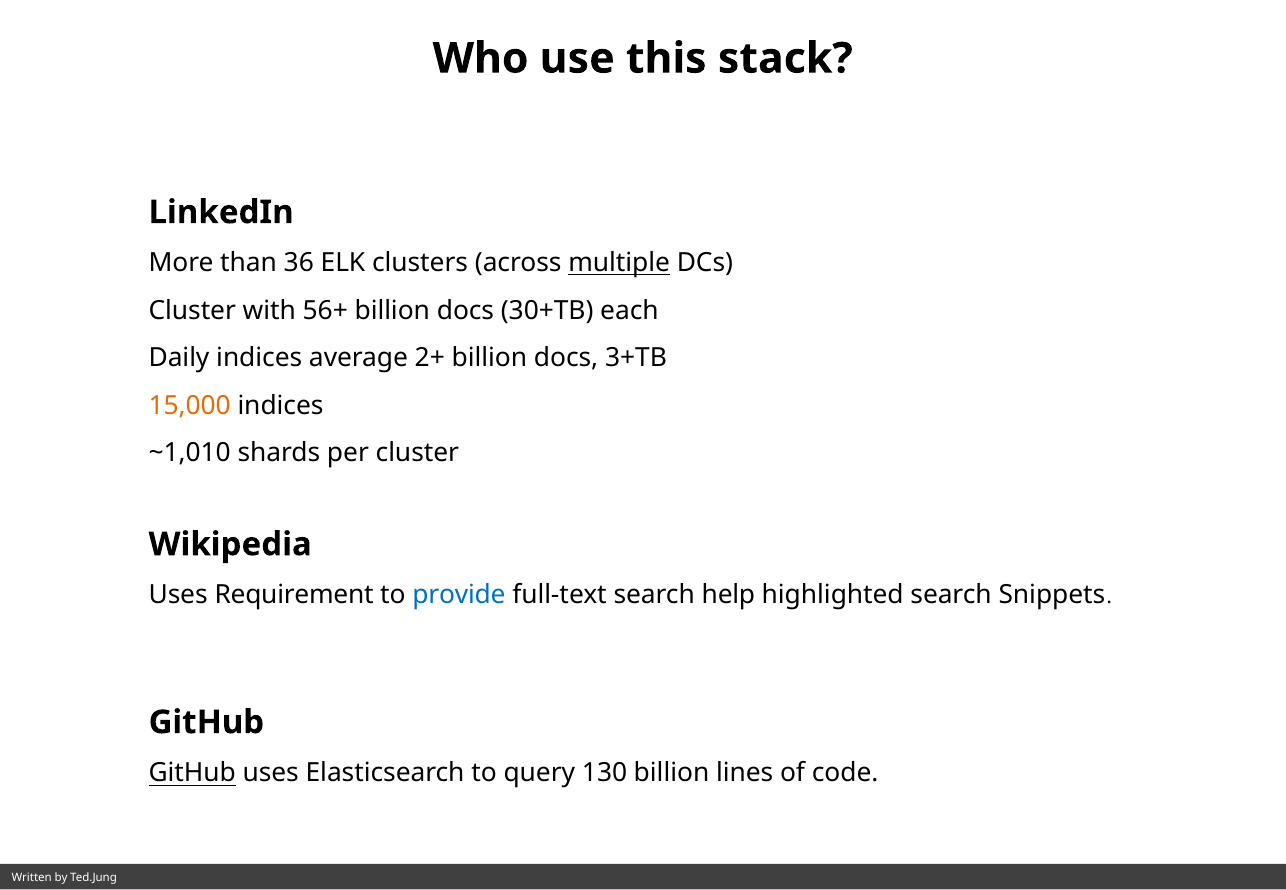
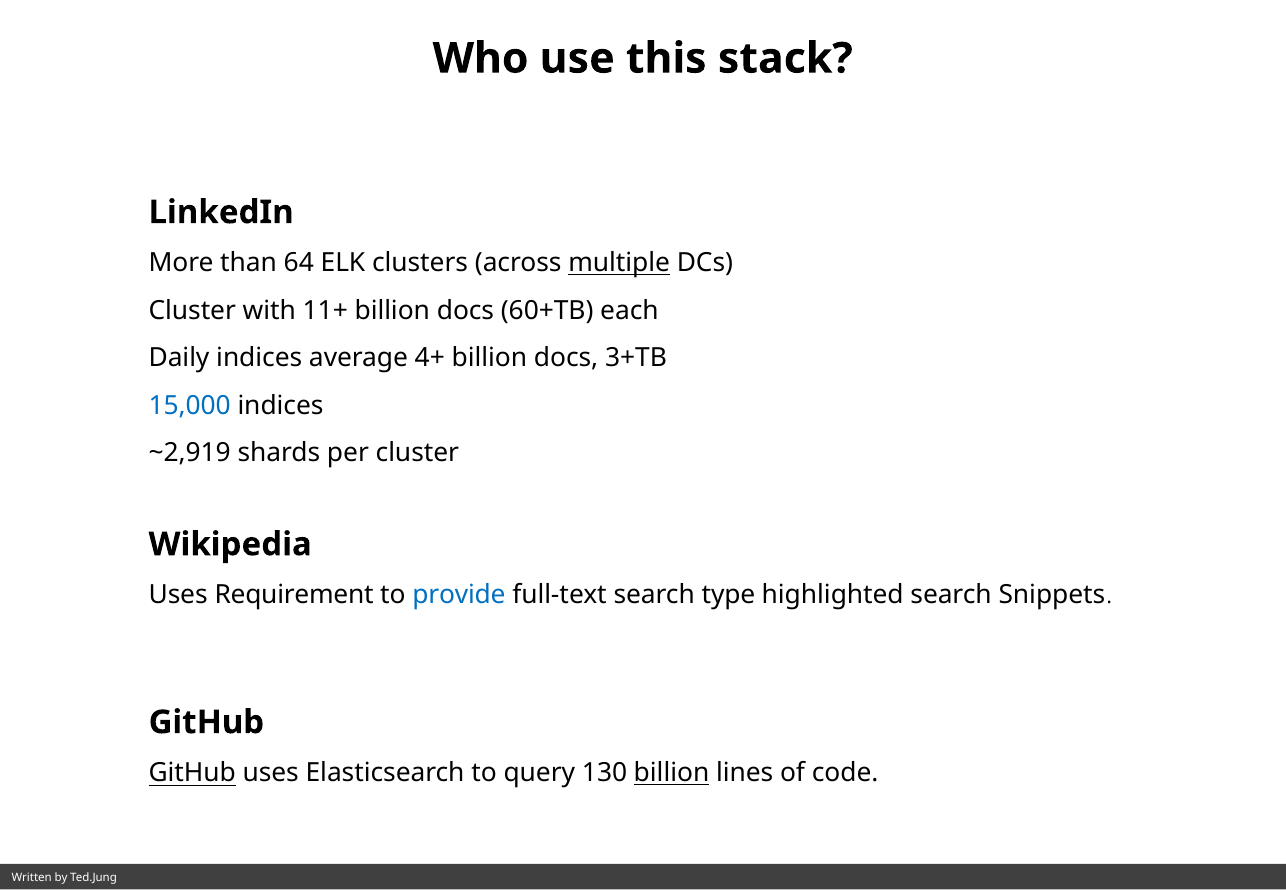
36: 36 -> 64
56+: 56+ -> 11+
30+TB: 30+TB -> 60+TB
2+: 2+ -> 4+
15,000 colour: orange -> blue
~1,010: ~1,010 -> ~2,919
help: help -> type
billion at (672, 774) underline: none -> present
